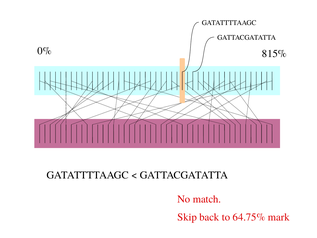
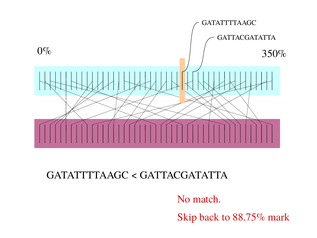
815%: 815% -> 350%
64.75%: 64.75% -> 88.75%
